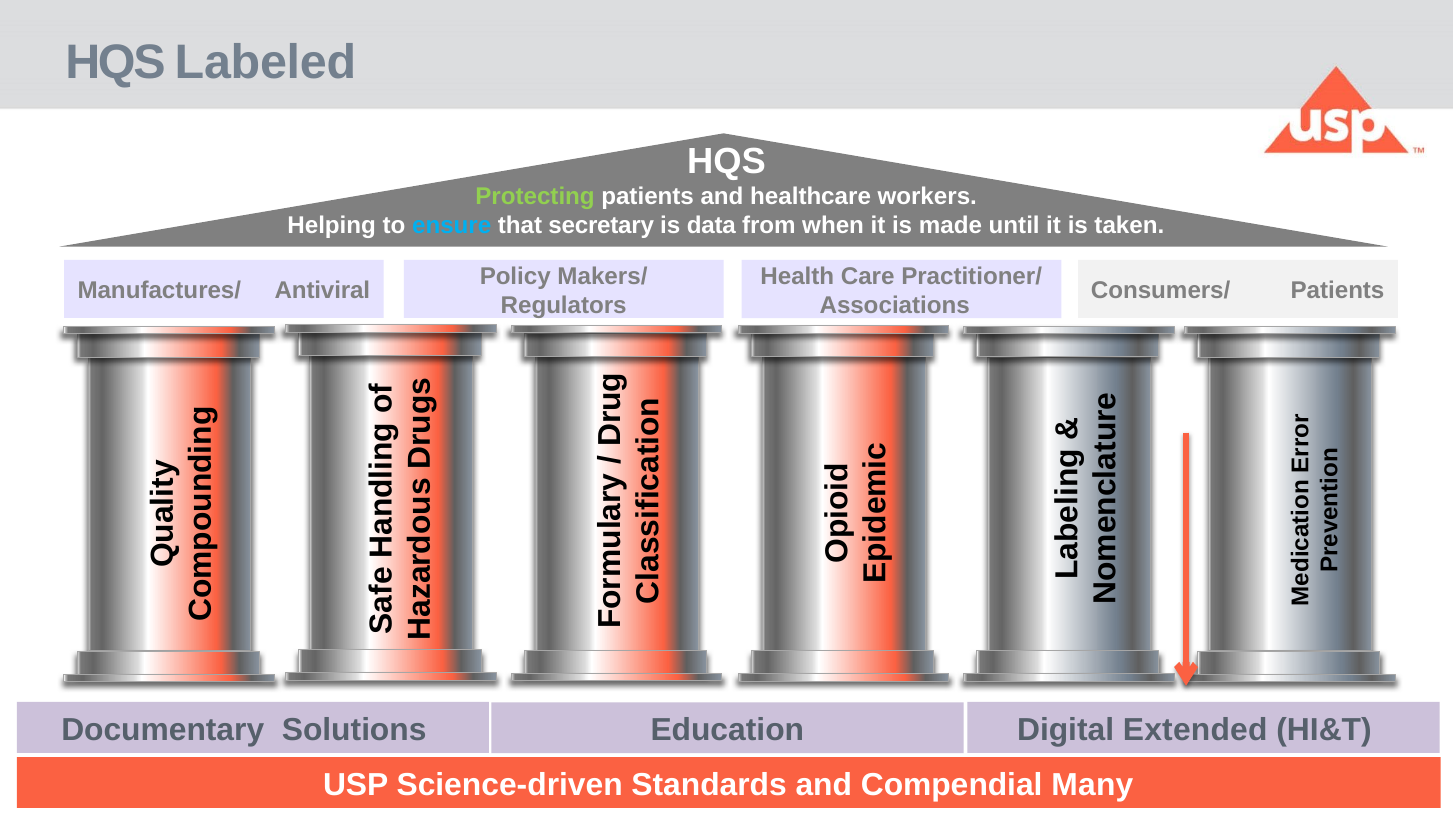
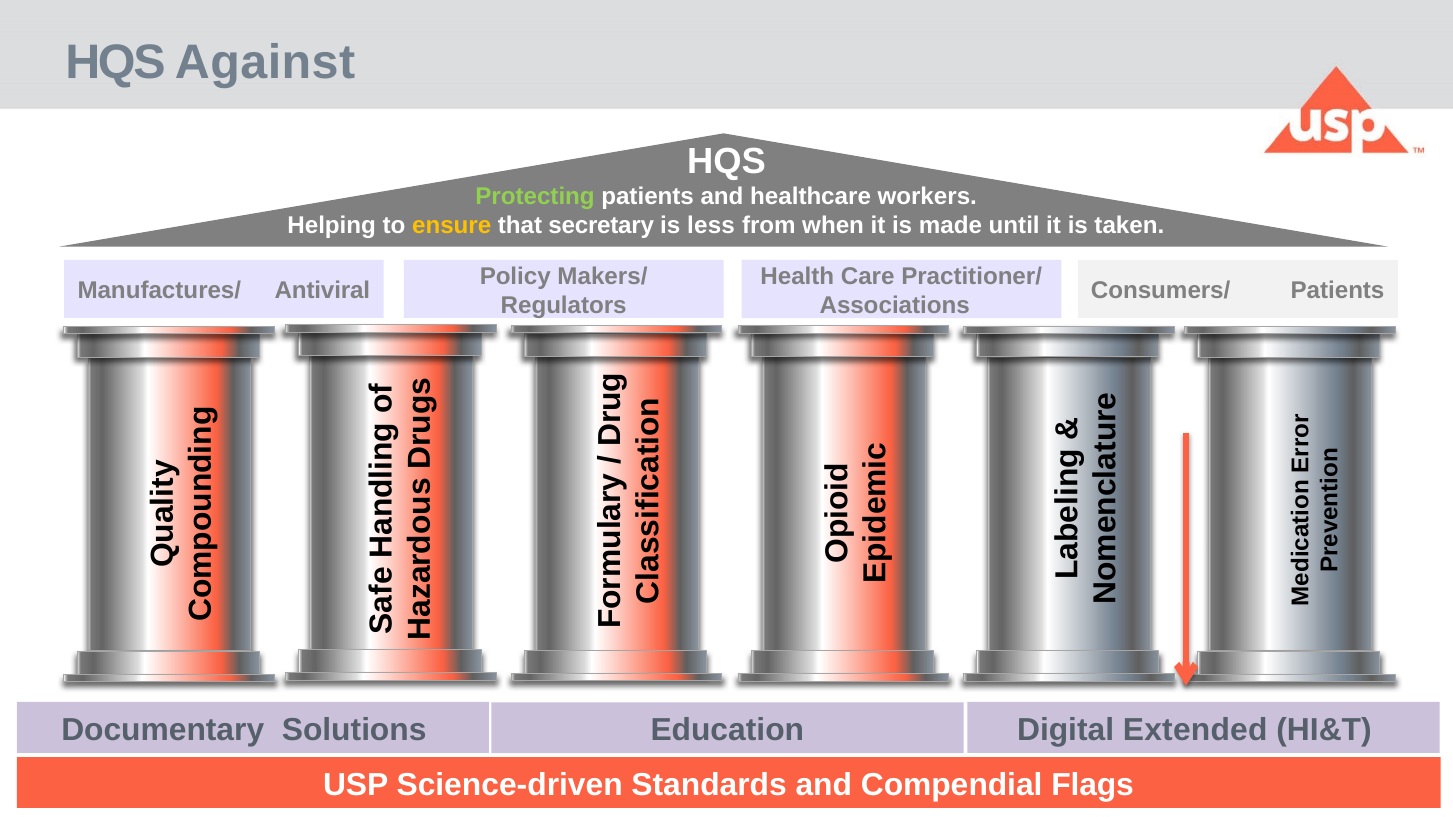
Labeled: Labeled -> Against
ensure colour: light blue -> yellow
data: data -> less
Many: Many -> Flags
